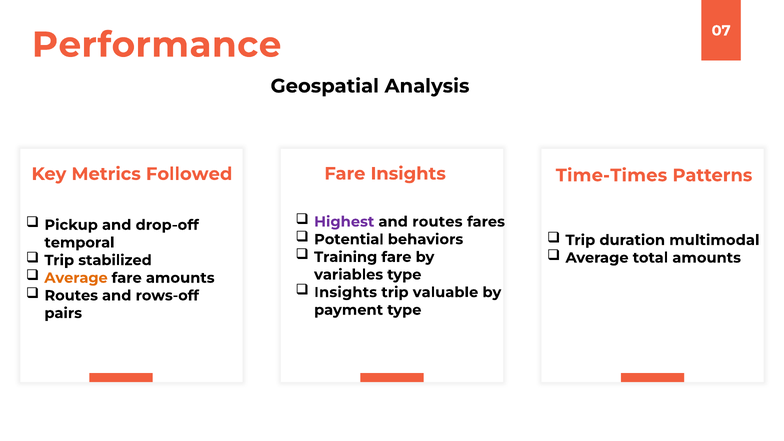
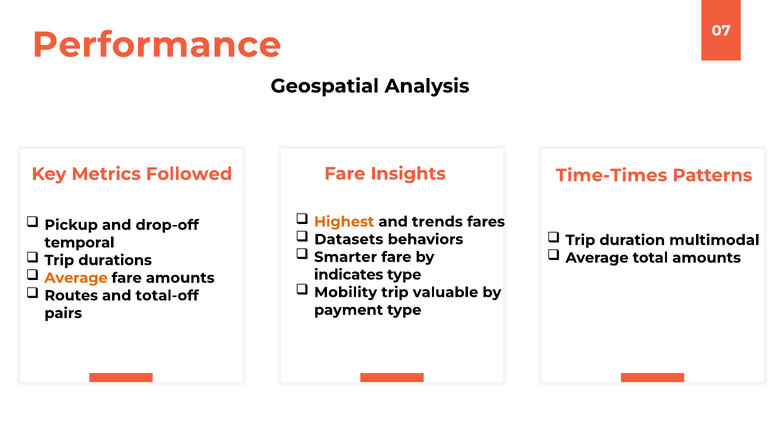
Highest colour: purple -> orange
and routes: routes -> trends
Potential: Potential -> Datasets
Training: Training -> Smarter
stabilized: stabilized -> durations
variables: variables -> indicates
Insights at (346, 292): Insights -> Mobility
rows-off: rows-off -> total-off
